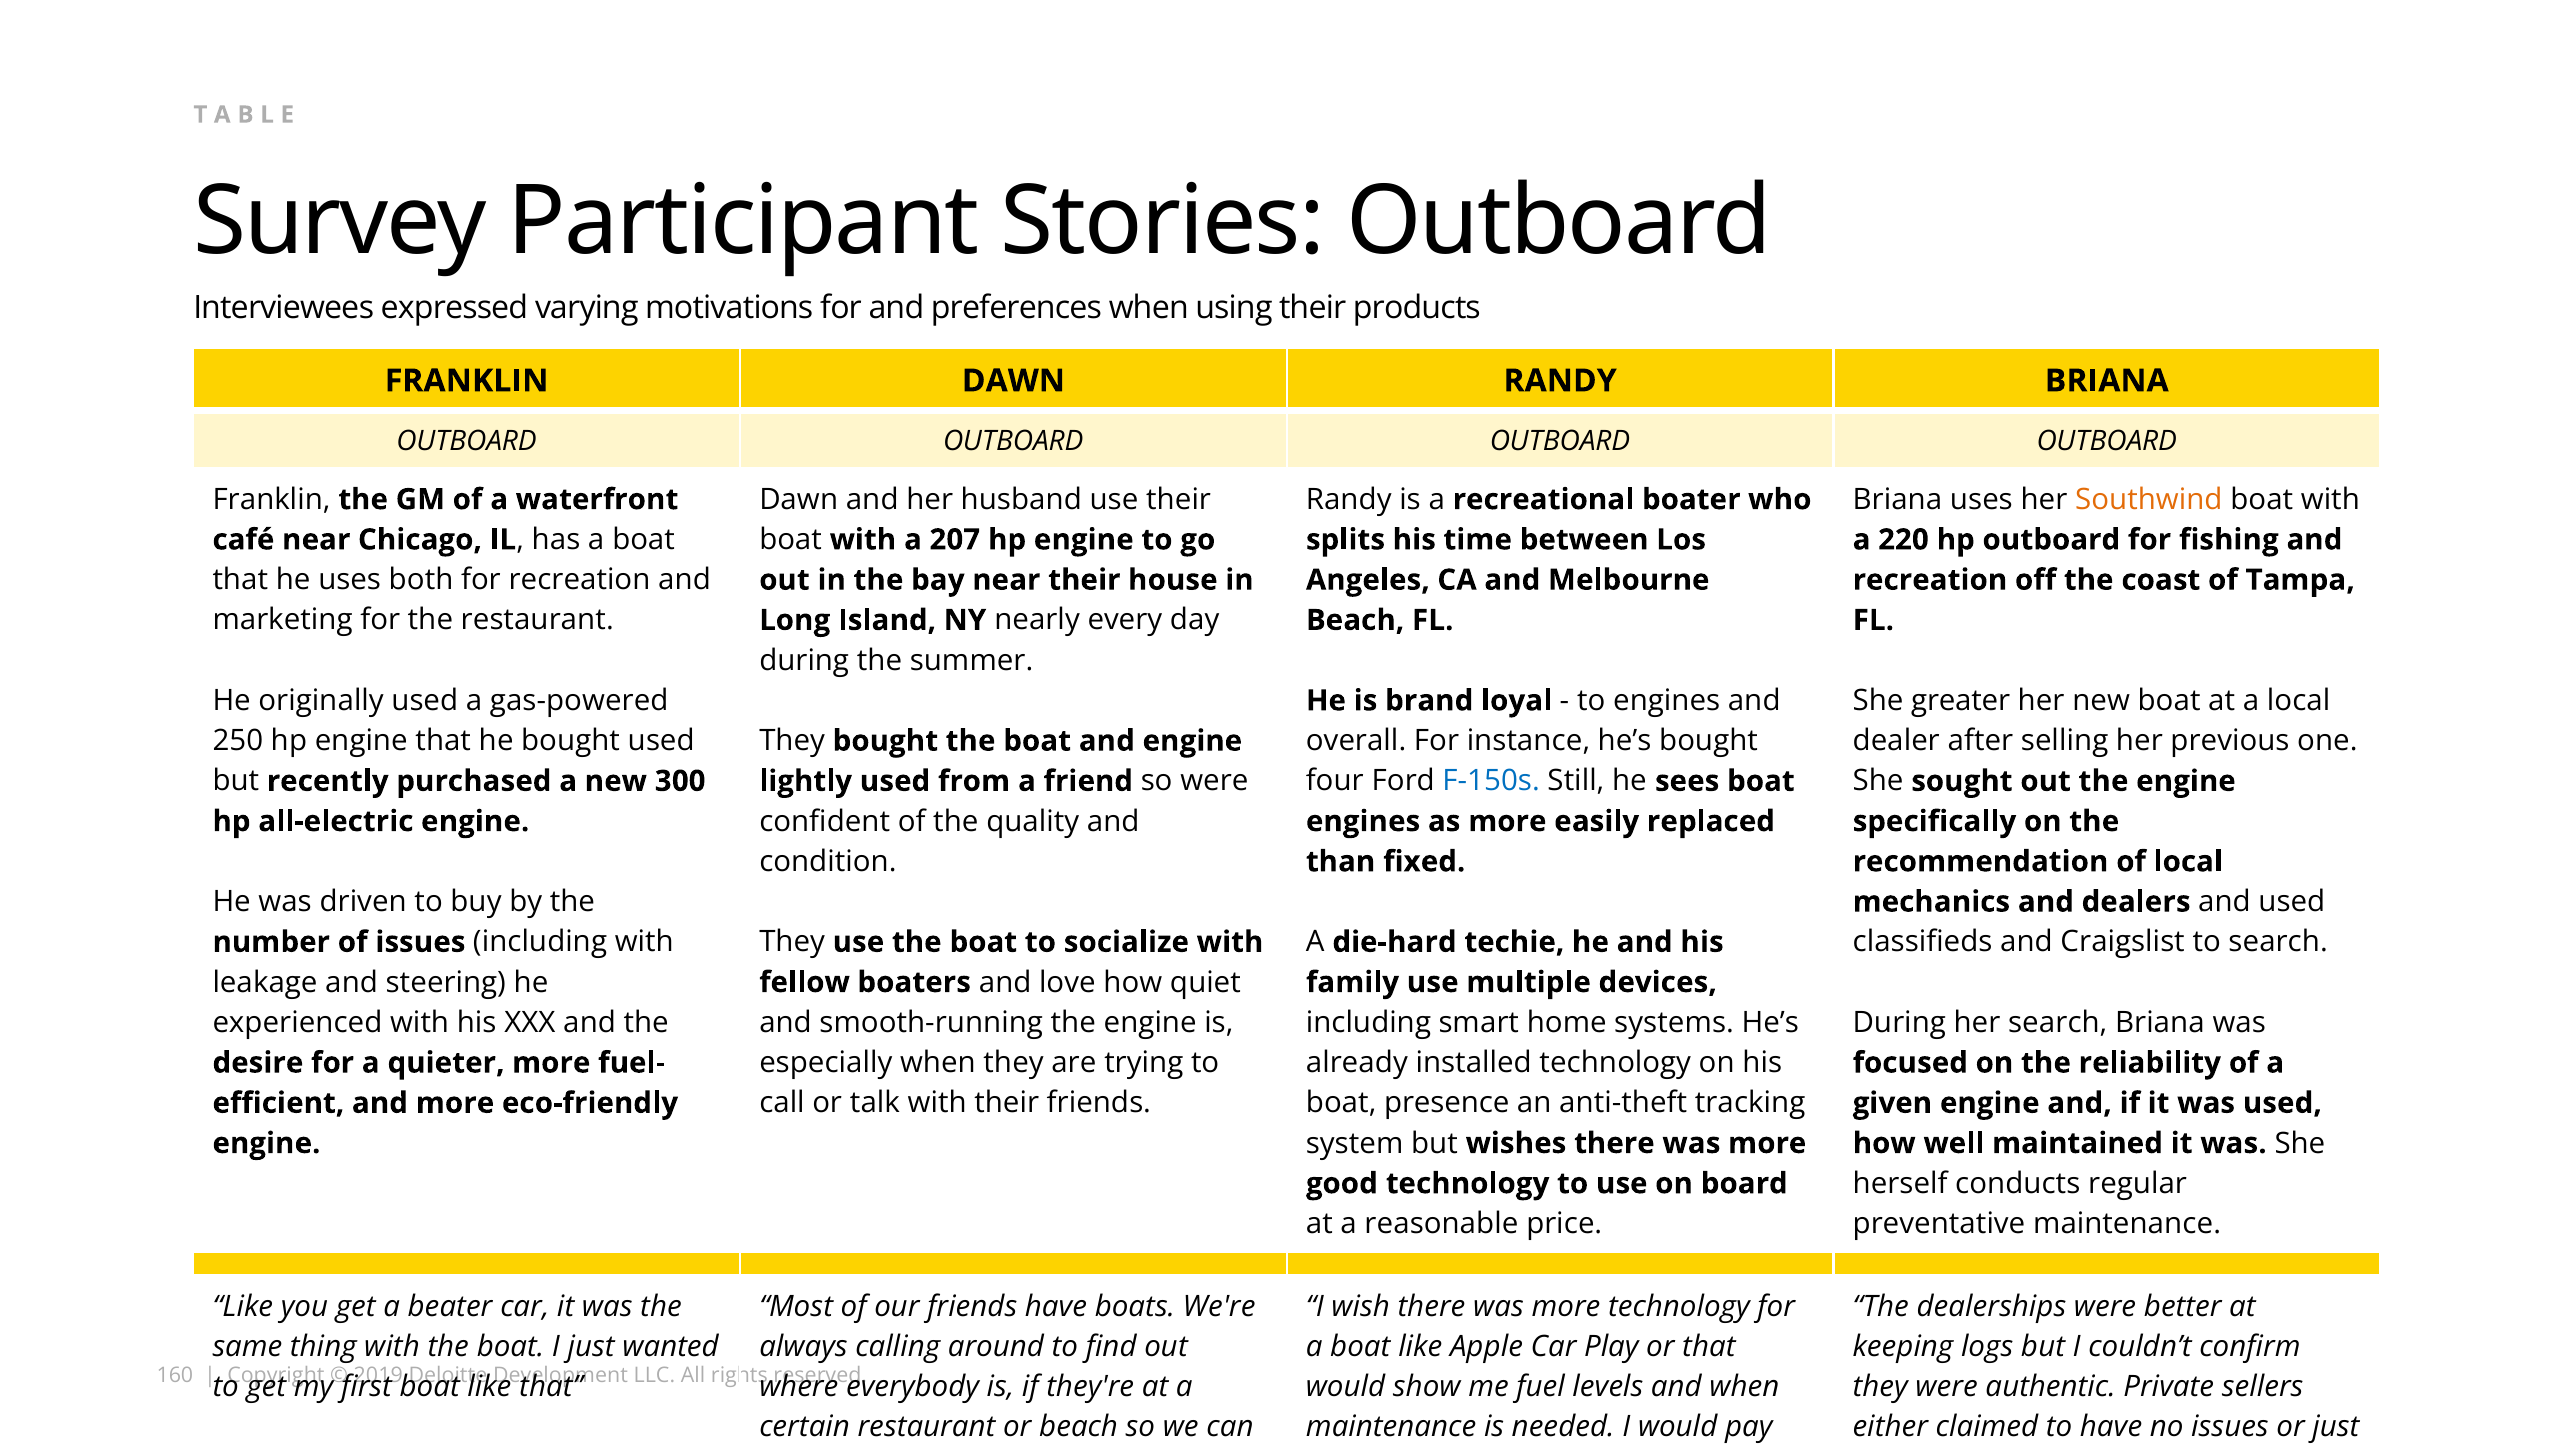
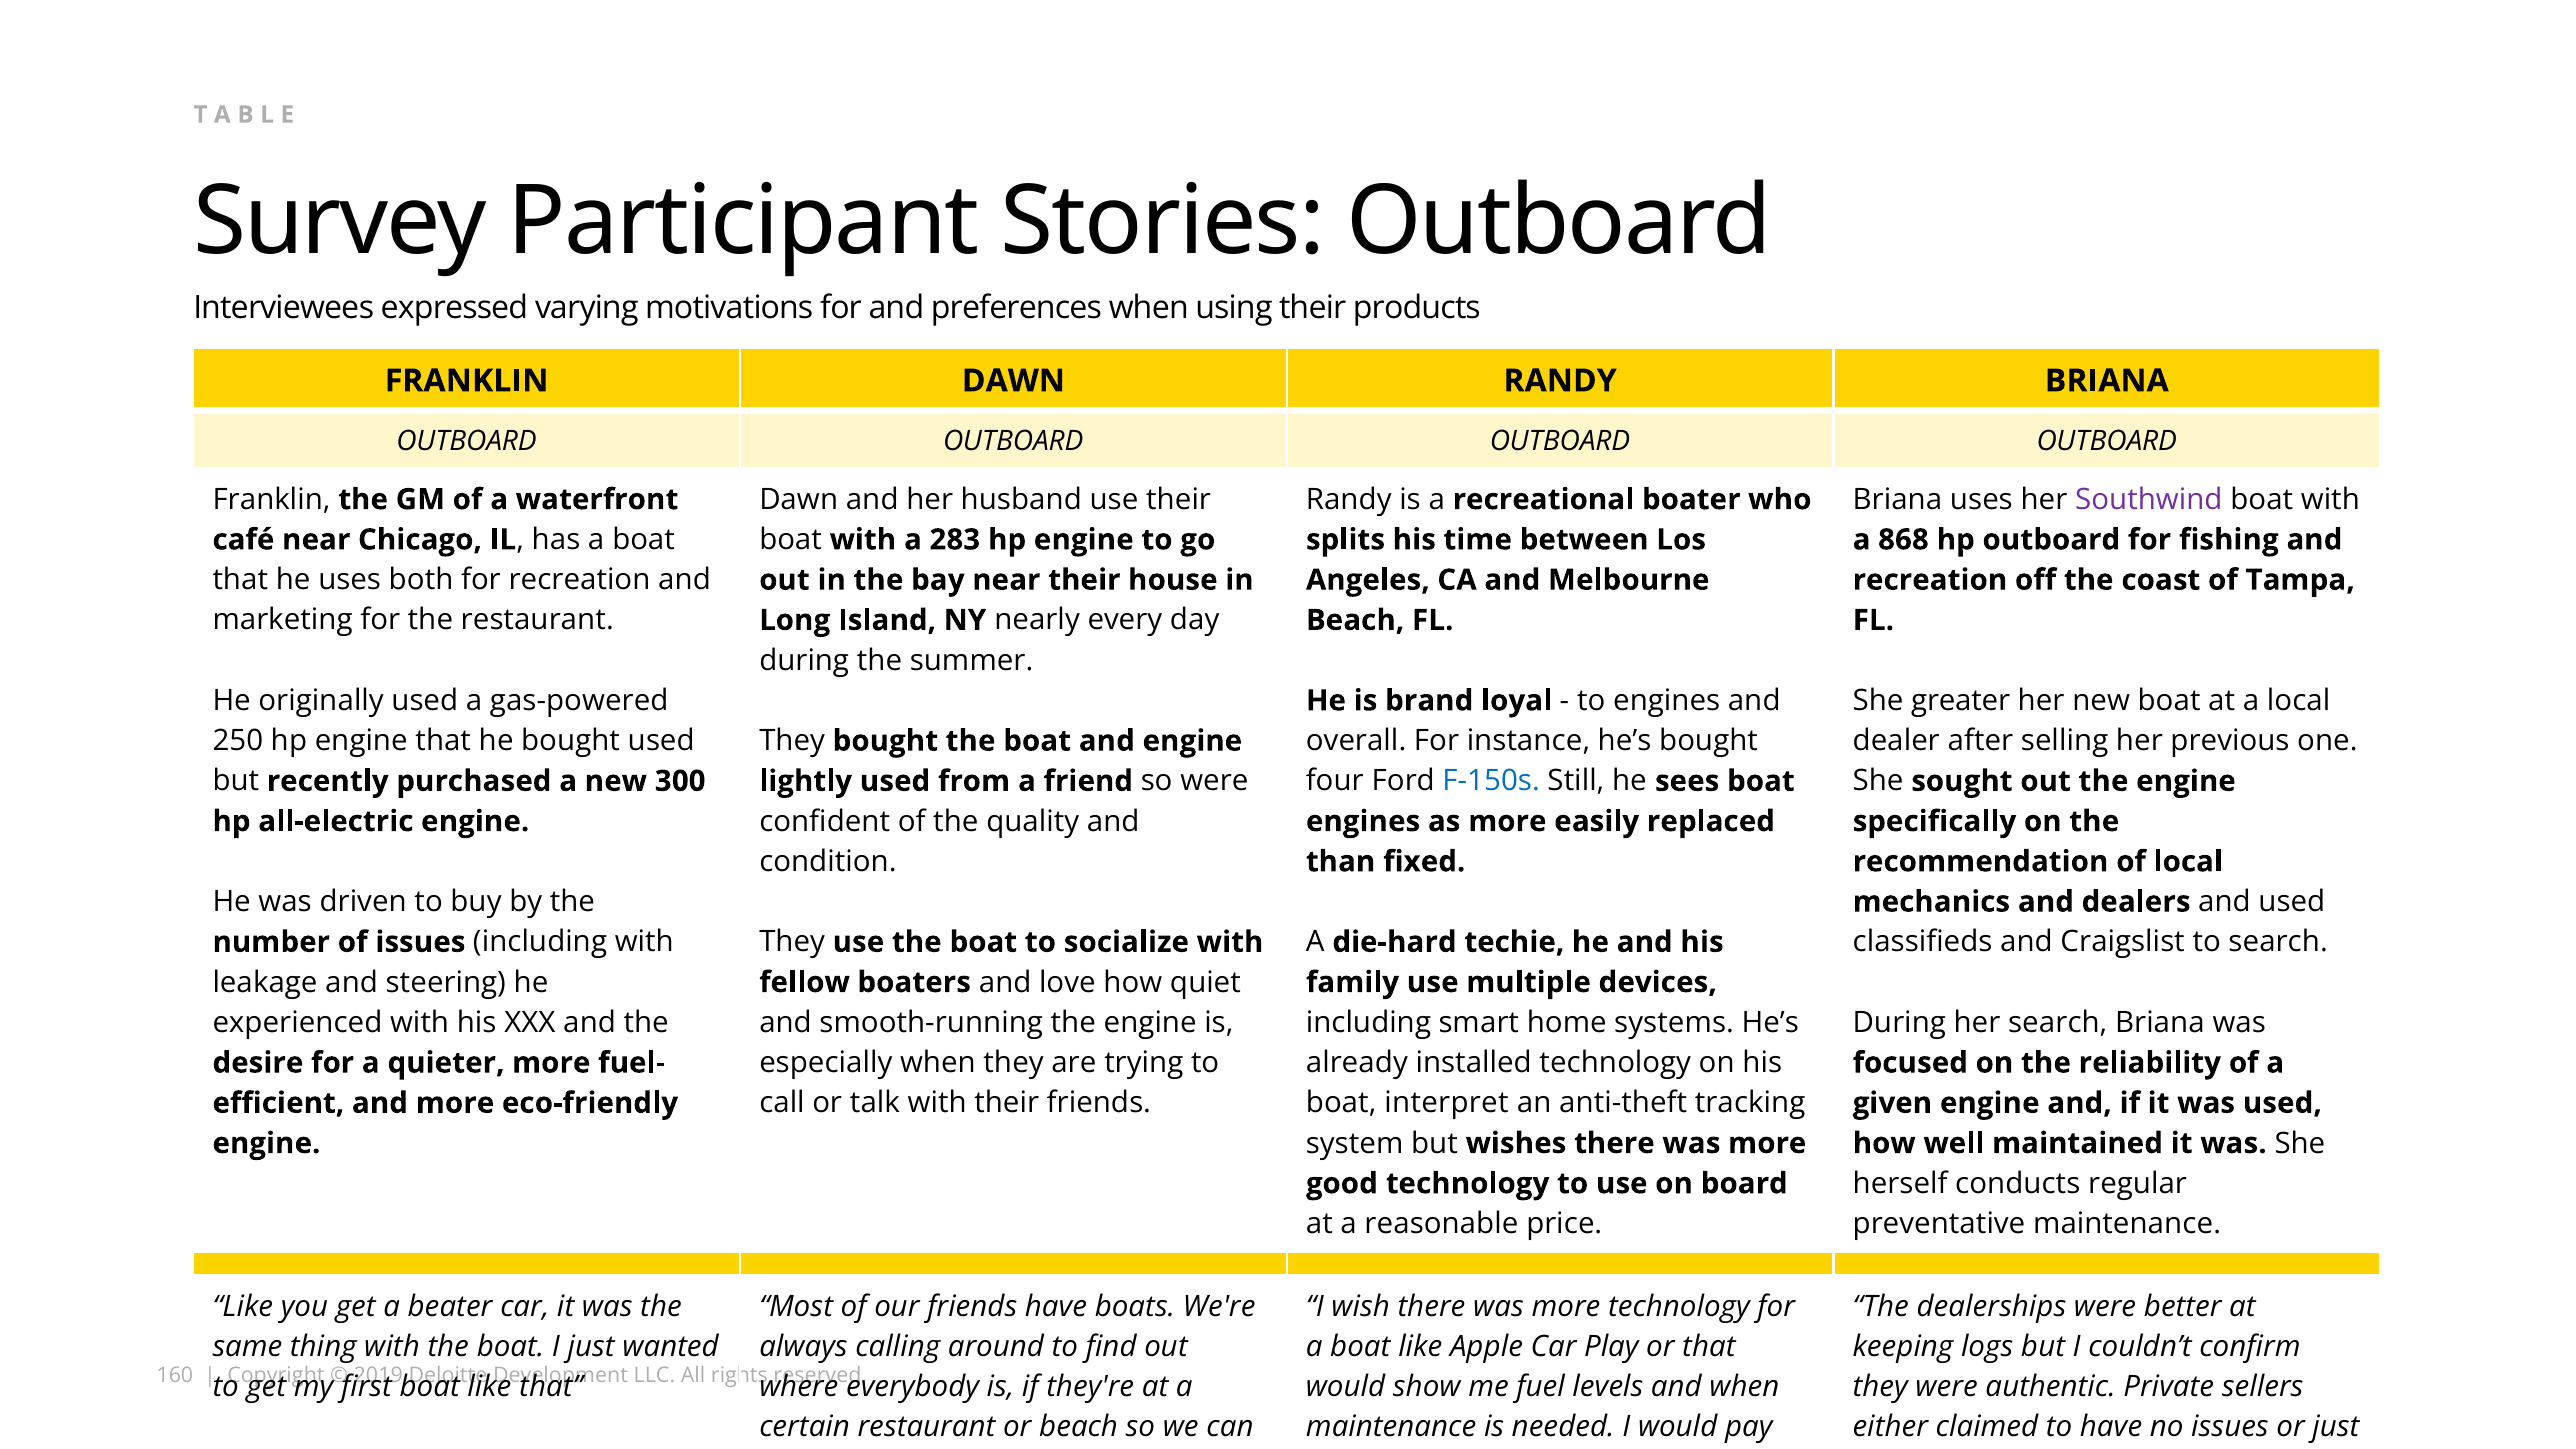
Southwind colour: orange -> purple
220: 220 -> 868
207: 207 -> 283
presence: presence -> interpret
